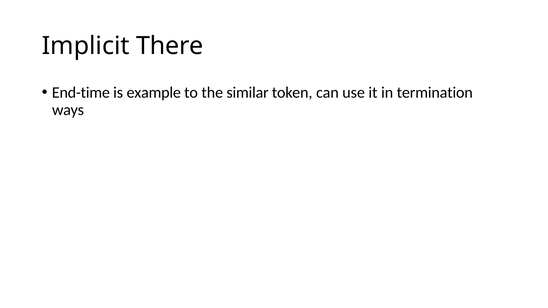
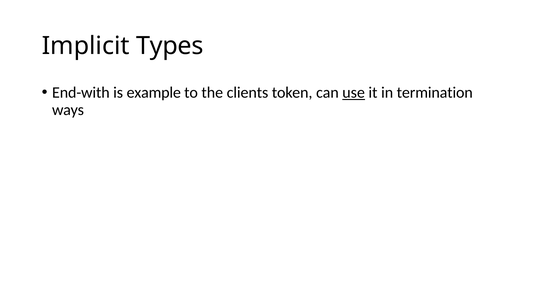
There: There -> Types
End-time: End-time -> End-with
similar: similar -> clients
use underline: none -> present
